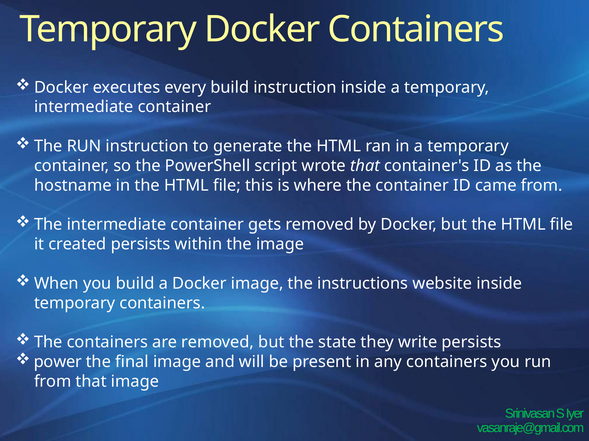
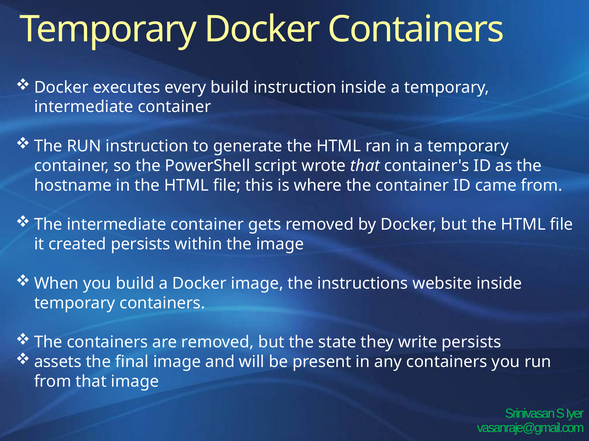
power: power -> assets
